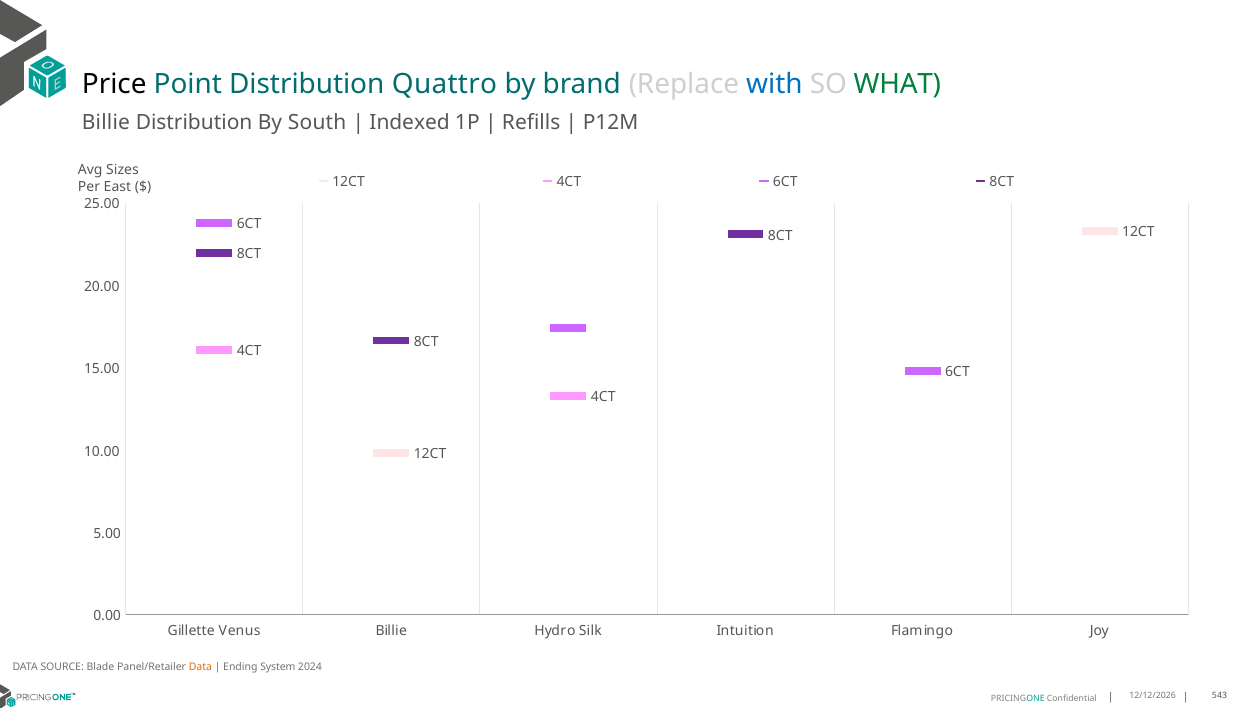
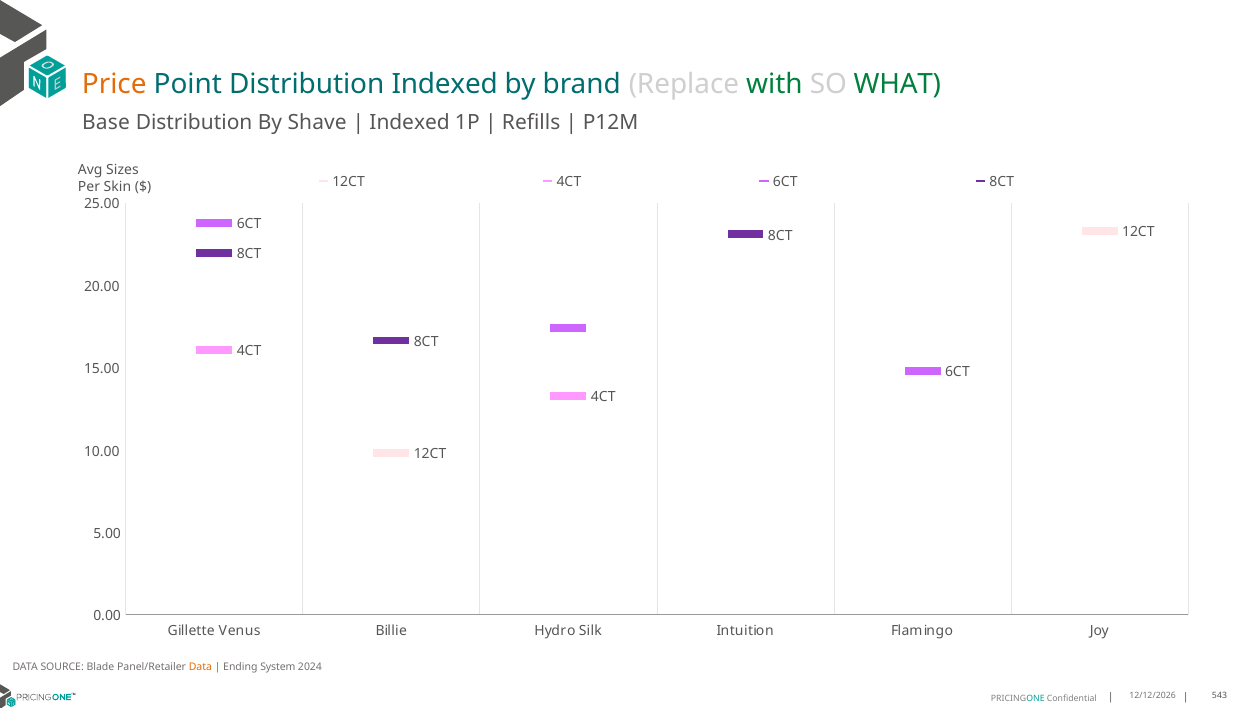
Price colour: black -> orange
Distribution Quattro: Quattro -> Indexed
with colour: blue -> green
Billie at (106, 123): Billie -> Base
South: South -> Shave
East: East -> Skin
